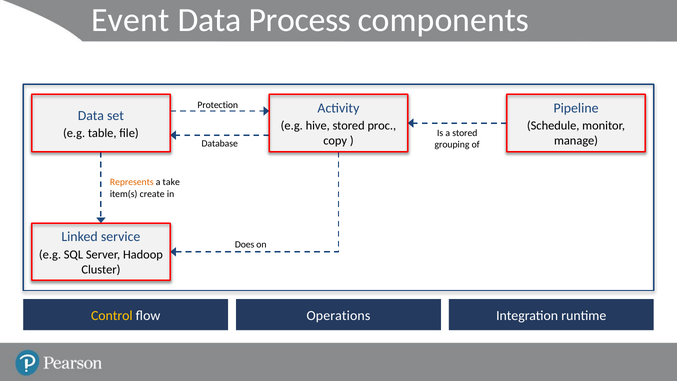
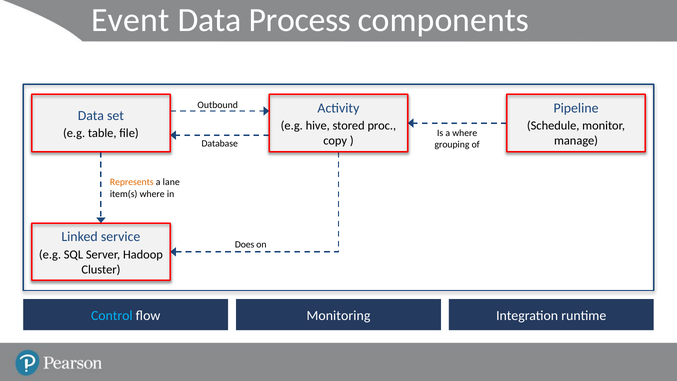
Protection: Protection -> Outbound
a stored: stored -> where
take: take -> lane
item(s create: create -> where
Control colour: yellow -> light blue
Operations: Operations -> Monitoring
